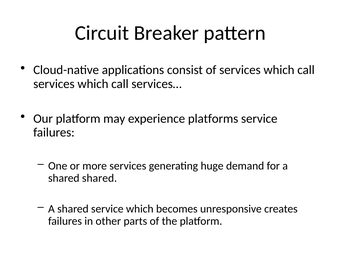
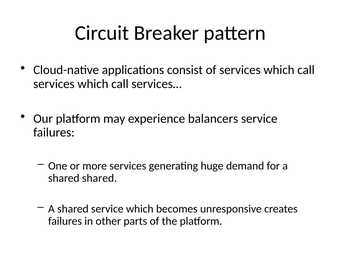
platforms: platforms -> balancers
